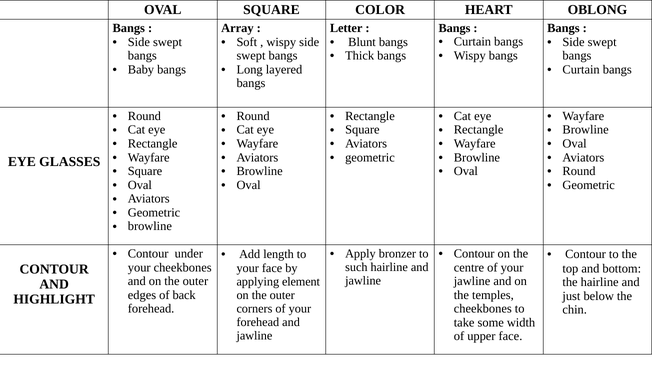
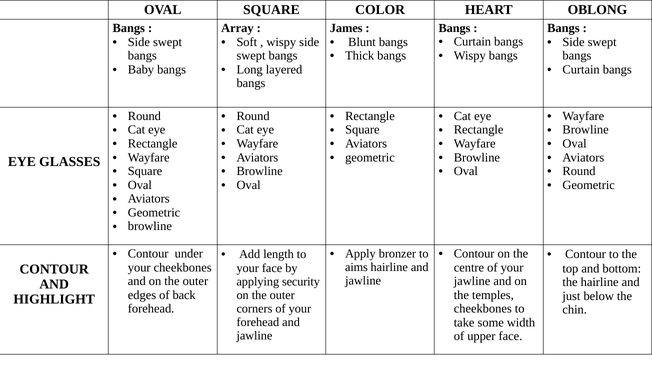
Letter: Letter -> James
such: such -> aims
element: element -> security
